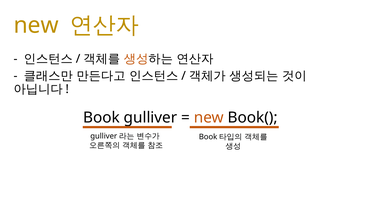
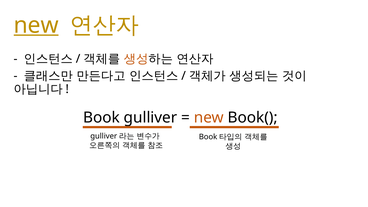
new at (36, 25) underline: none -> present
